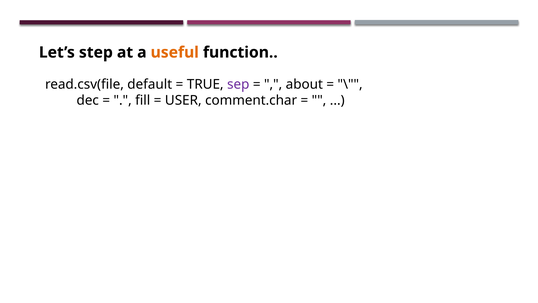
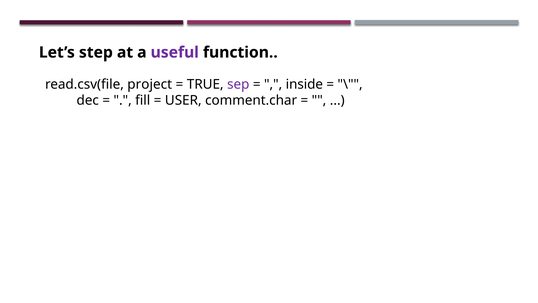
useful colour: orange -> purple
default: default -> project
about: about -> inside
